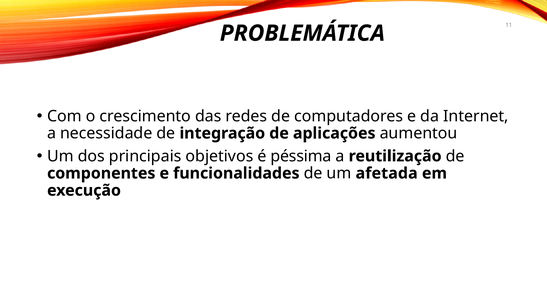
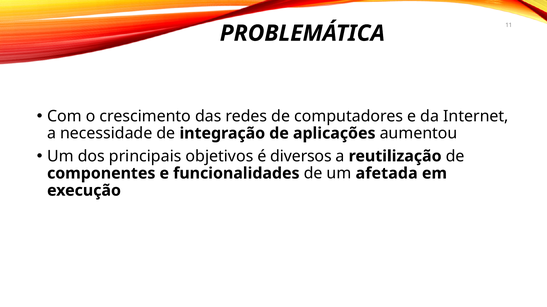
péssima: péssima -> diversos
